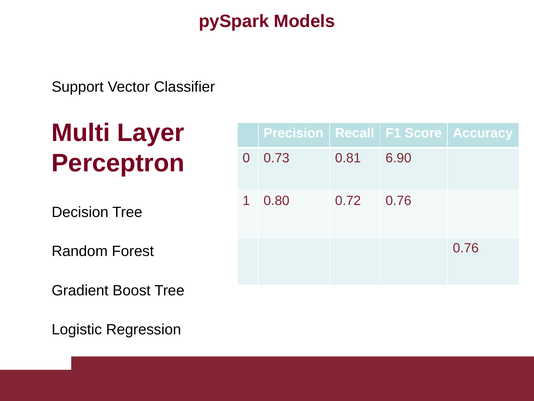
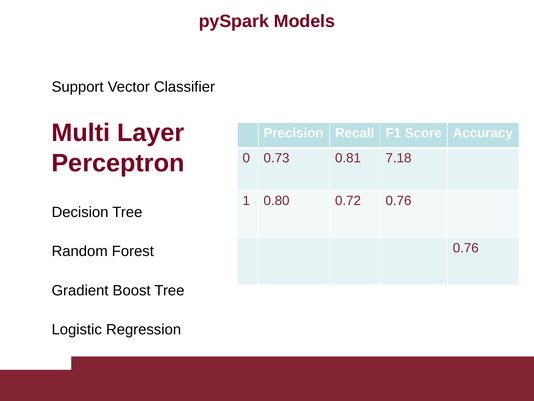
6.90: 6.90 -> 7.18
